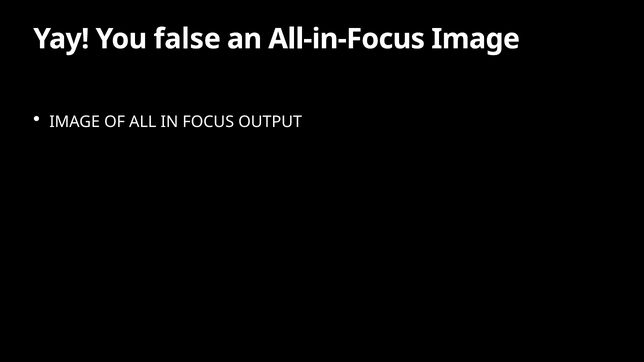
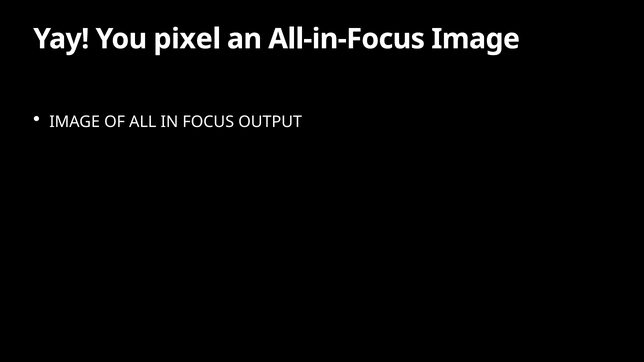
false: false -> pixel
